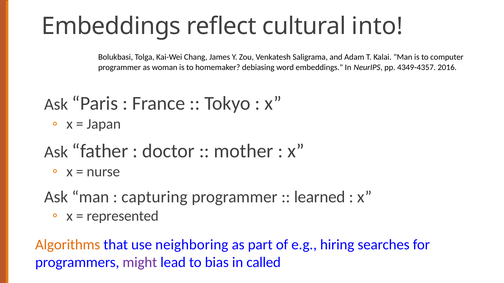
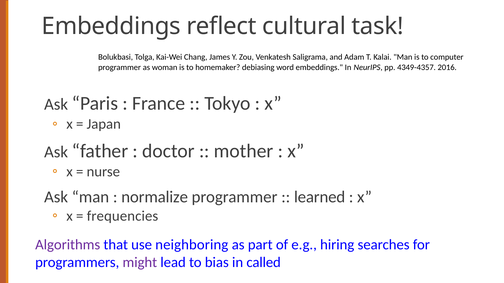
into: into -> task
capturing: capturing -> normalize
represented: represented -> frequencies
Algorithms colour: orange -> purple
